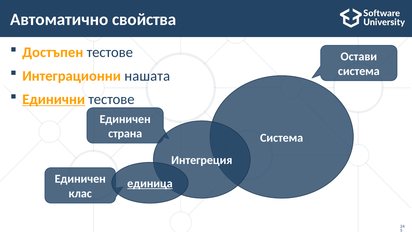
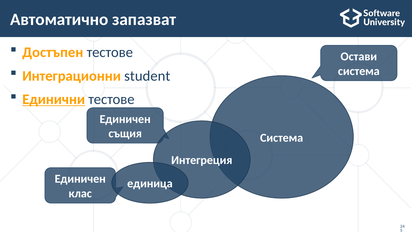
свойства: свойства -> запазват
нашата: нашата -> student
страна: страна -> същия
единица underline: present -> none
